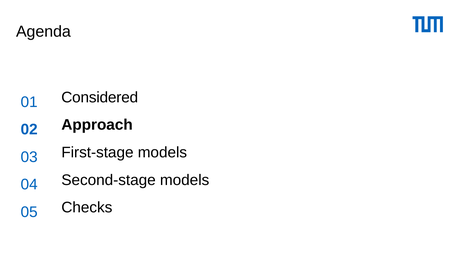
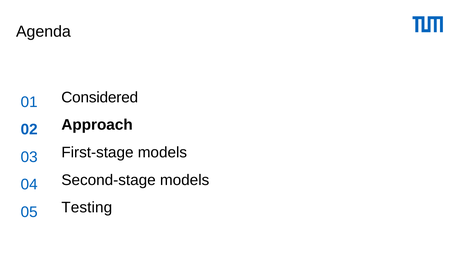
Checks: Checks -> Testing
